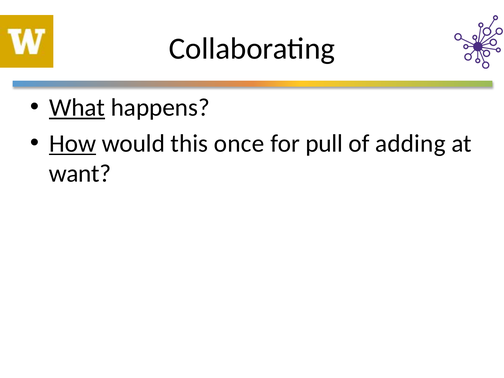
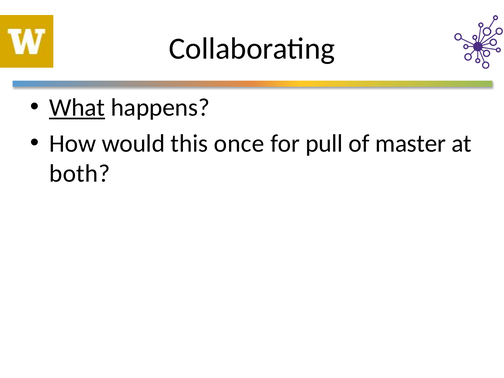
How underline: present -> none
adding: adding -> master
want: want -> both
